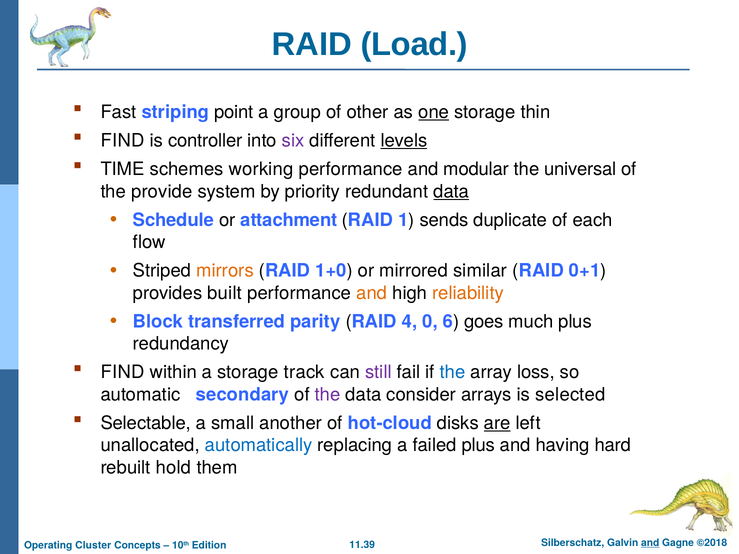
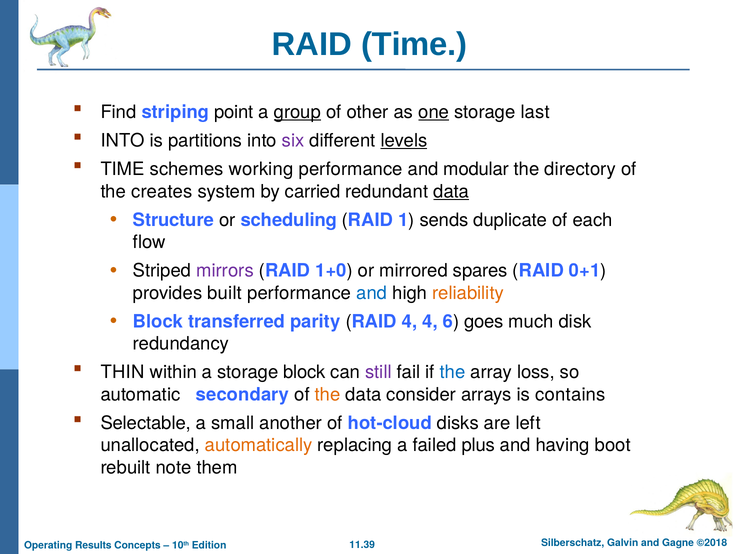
RAID Load: Load -> Time
Fast: Fast -> Find
group underline: none -> present
thin: thin -> last
FIND at (123, 141): FIND -> INTO
controller: controller -> partitions
universal: universal -> directory
provide: provide -> creates
priority: priority -> carried
Schedule: Schedule -> Structure
attachment: attachment -> scheduling
mirrors colour: orange -> purple
similar: similar -> spares
and at (372, 293) colour: orange -> blue
4 0: 0 -> 4
much plus: plus -> disk
FIND at (123, 373): FIND -> THIN
storage track: track -> block
the at (328, 395) colour: purple -> orange
selected: selected -> contains
are underline: present -> none
automatically colour: blue -> orange
hard: hard -> boot
hold: hold -> note
and at (650, 543) underline: present -> none
Cluster: Cluster -> Results
